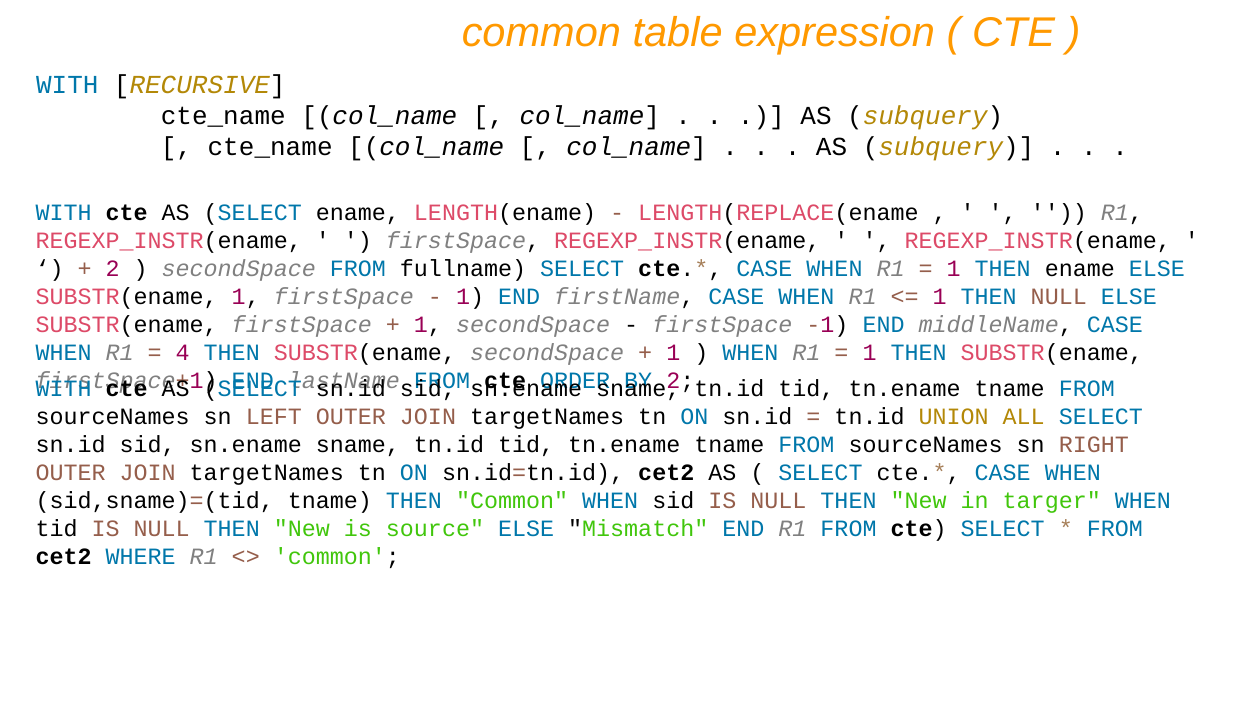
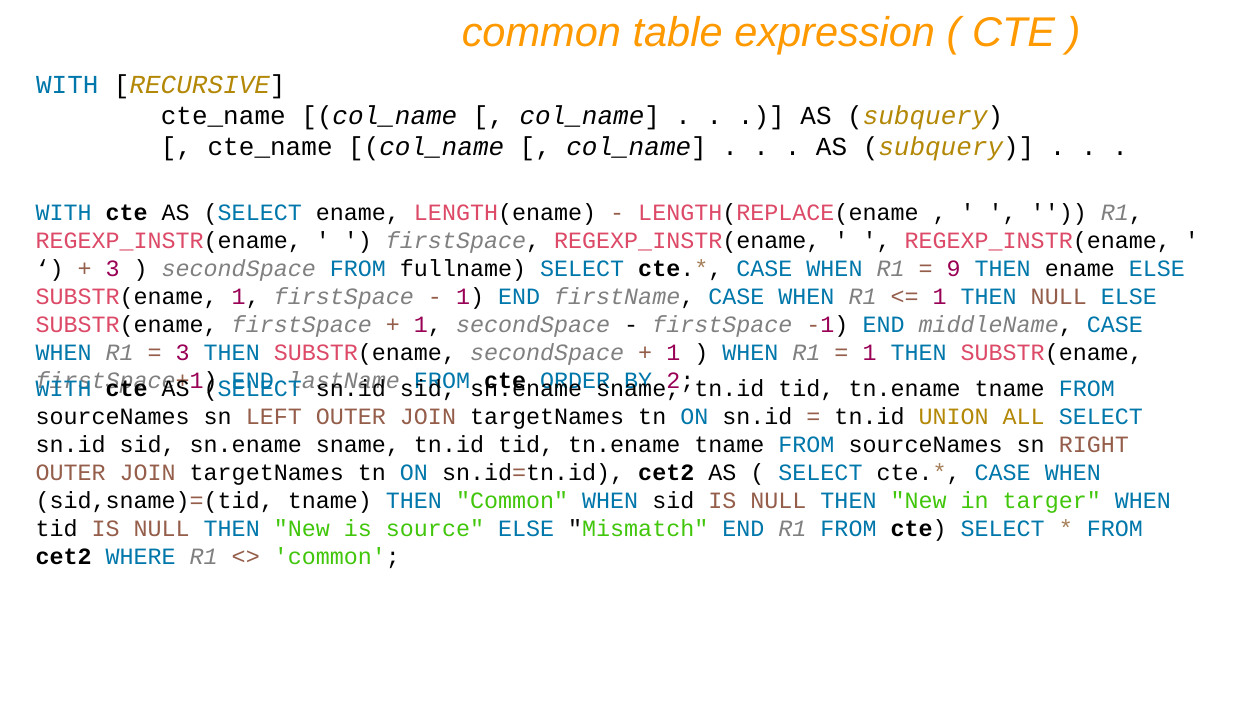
2 at (113, 268): 2 -> 3
1 at (954, 268): 1 -> 9
4 at (183, 352): 4 -> 3
